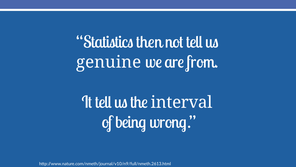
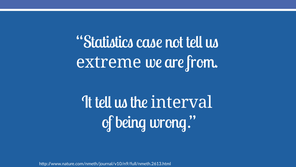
then: then -> case
genuine: genuine -> extreme
